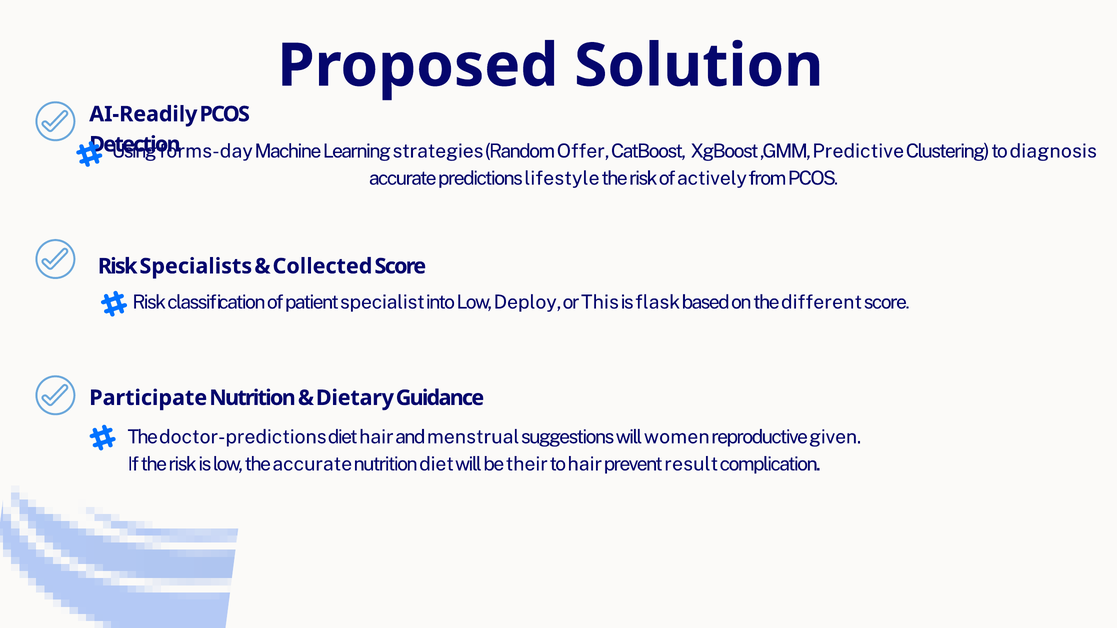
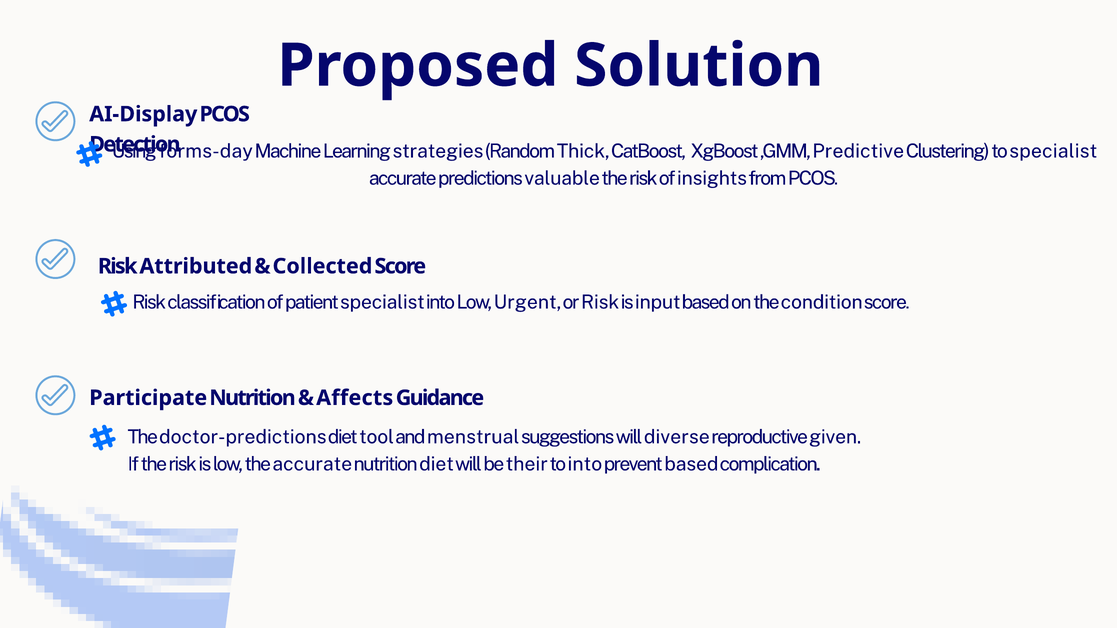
AI-Readily: AI-Readily -> AI-Display
Offer: Offer -> Thick
to diagnosis: diagnosis -> specialist
lifestyle: lifestyle -> valuable
actively: actively -> insights
Specialists: Specialists -> Attributed
Deploy: Deploy -> Urgent
or This: This -> Risk
flask: flask -> input
different: different -> condition
Dietary: Dietary -> Affects
diet hair: hair -> tool
women: women -> diverse
to hair: hair -> into
prevent result: result -> based
